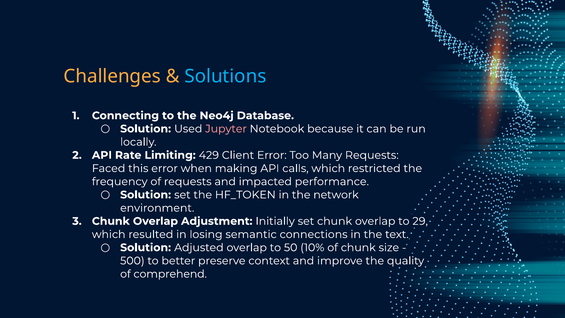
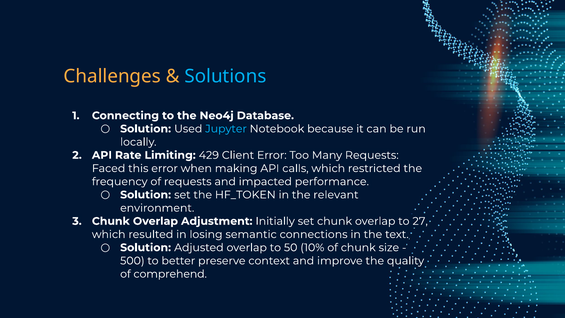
Jupyter colour: pink -> light blue
network: network -> relevant
29: 29 -> 27
